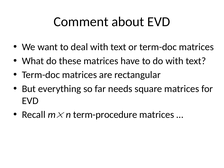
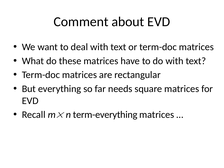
term-procedure: term-procedure -> term-everything
